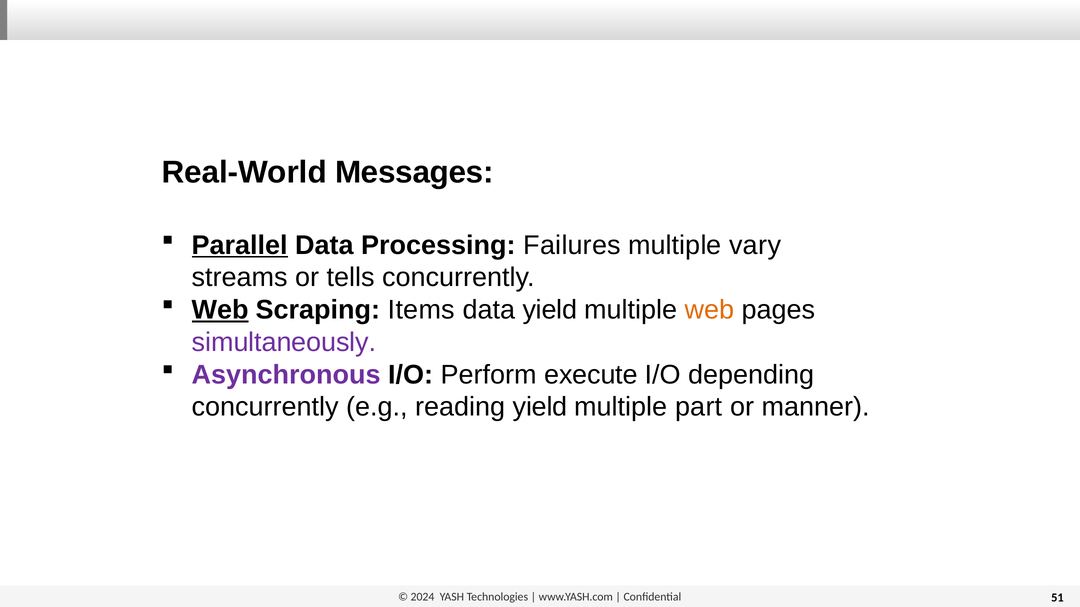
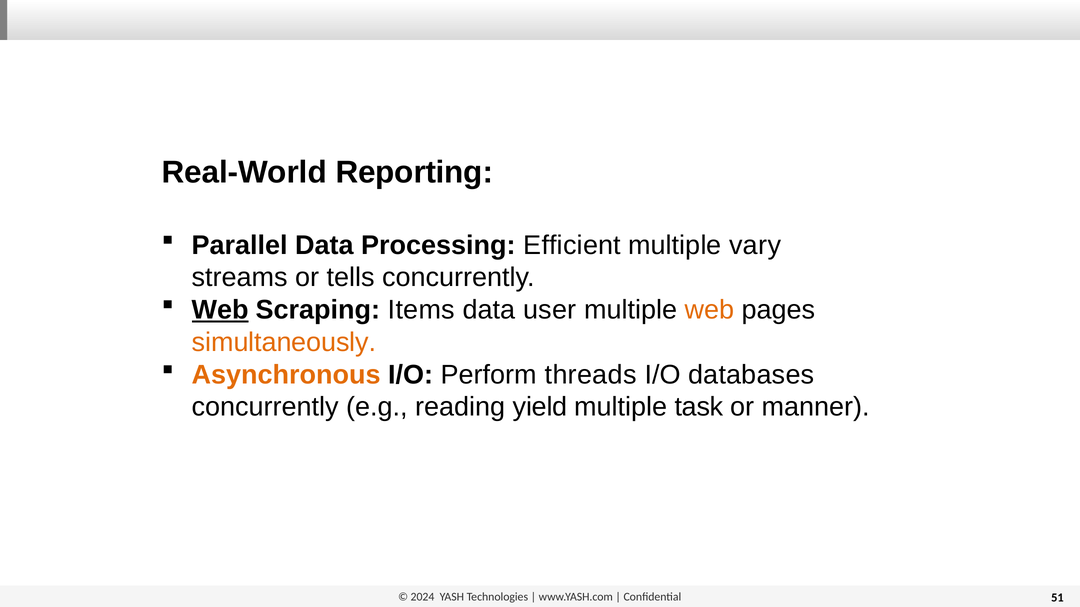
Messages: Messages -> Reporting
Parallel underline: present -> none
Failures: Failures -> Efficient
data yield: yield -> user
simultaneously colour: purple -> orange
Asynchronous colour: purple -> orange
execute: execute -> threads
depending: depending -> databases
part: part -> task
